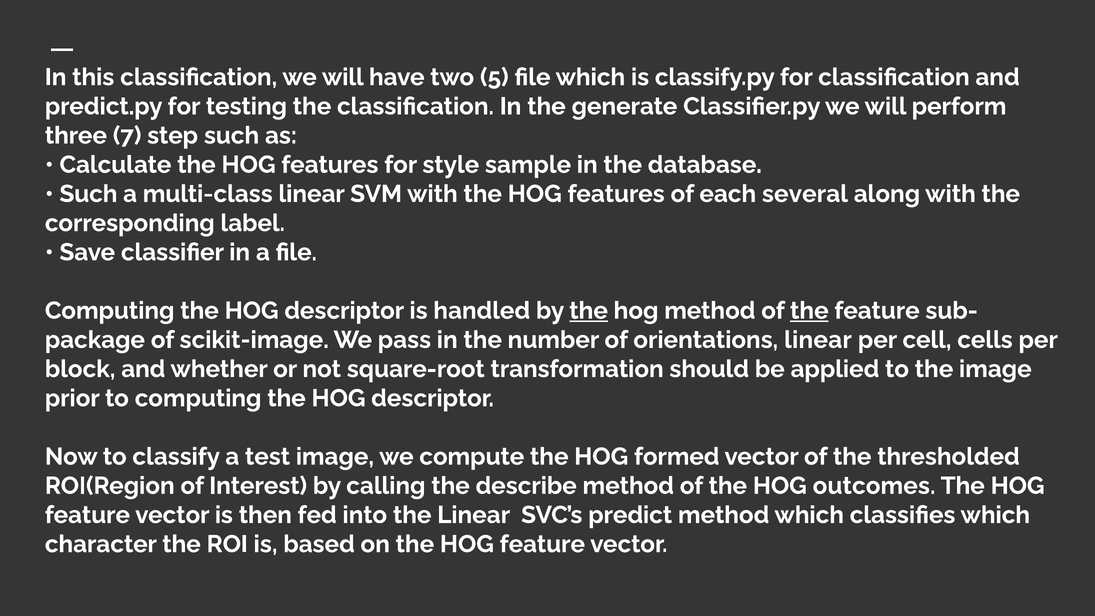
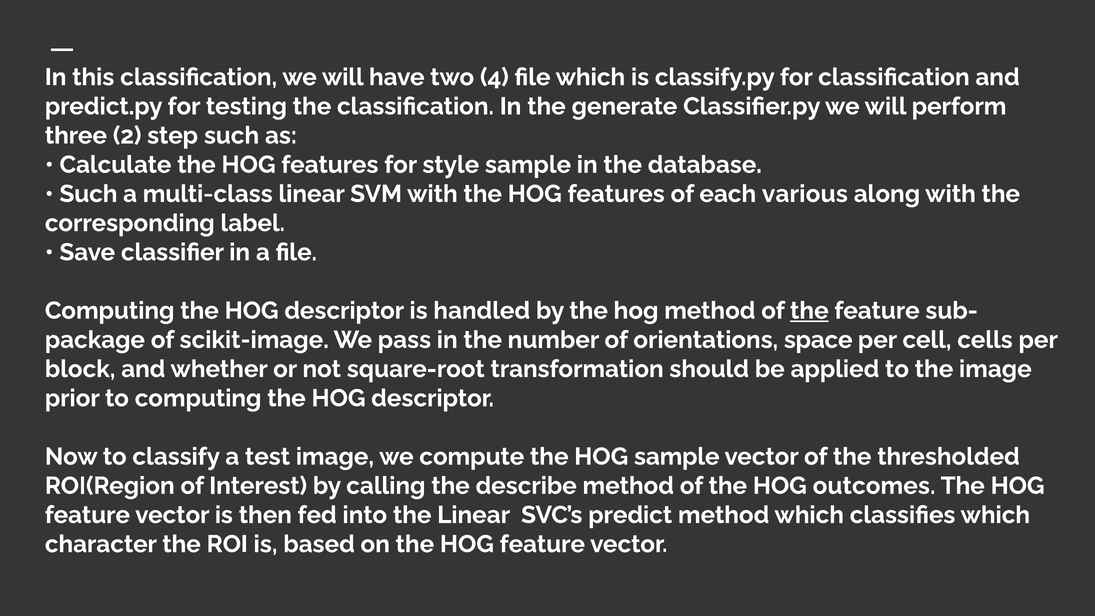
5: 5 -> 4
7: 7 -> 2
several: several -> various
the at (589, 311) underline: present -> none
orientations linear: linear -> space
HOG formed: formed -> sample
